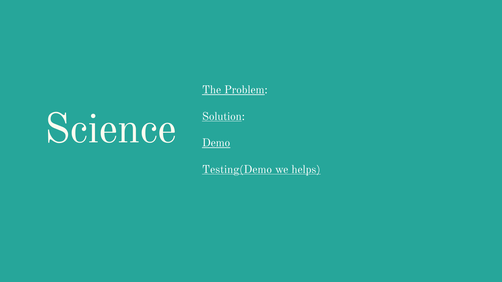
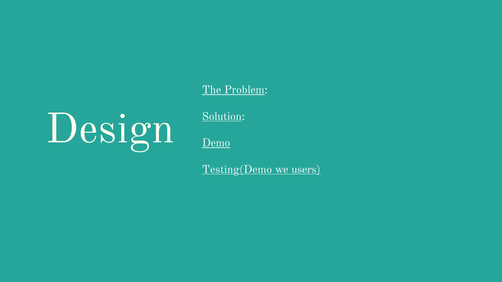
Science: Science -> Design
helps: helps -> users
